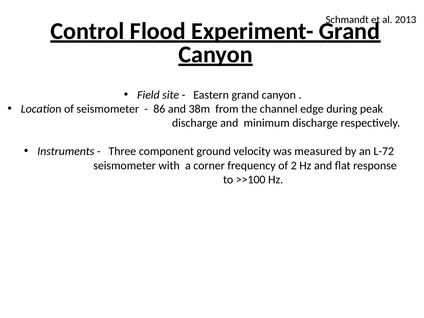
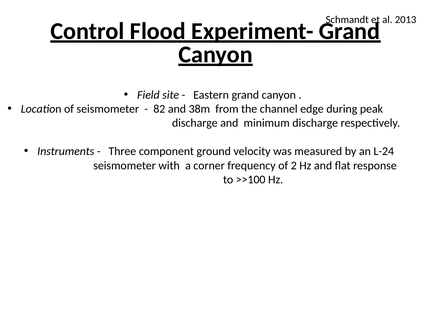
86: 86 -> 82
L-72: L-72 -> L-24
